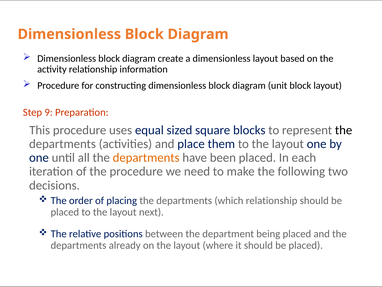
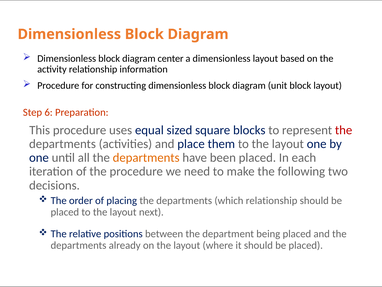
create: create -> center
9: 9 -> 6
the at (344, 130) colour: black -> red
